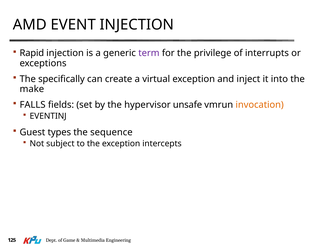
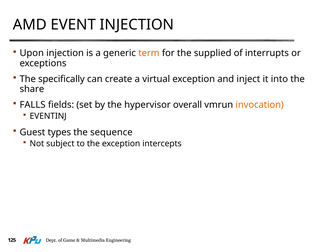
Rapid: Rapid -> Upon
term colour: purple -> orange
privilege: privilege -> supplied
make: make -> share
unsafe: unsafe -> overall
